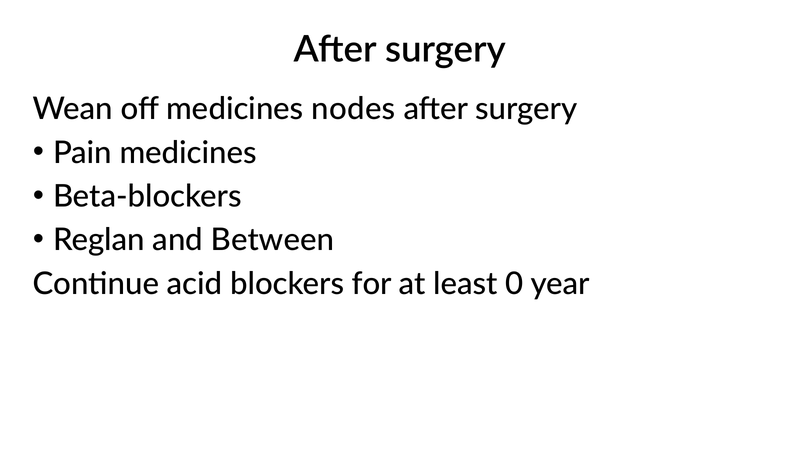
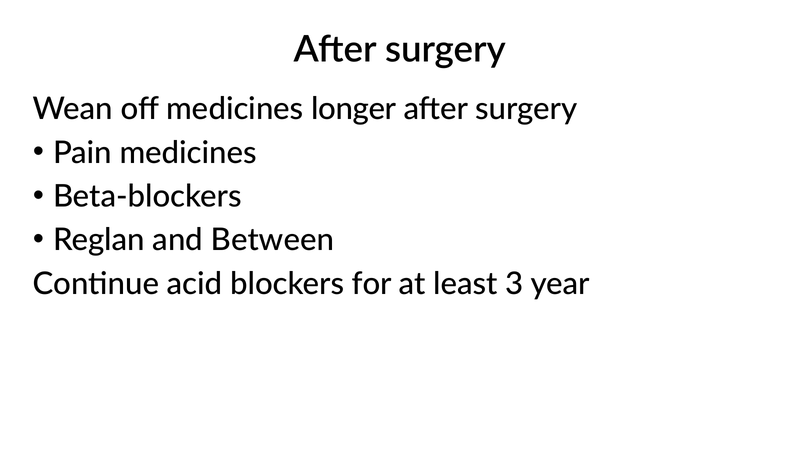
nodes: nodes -> longer
0: 0 -> 3
